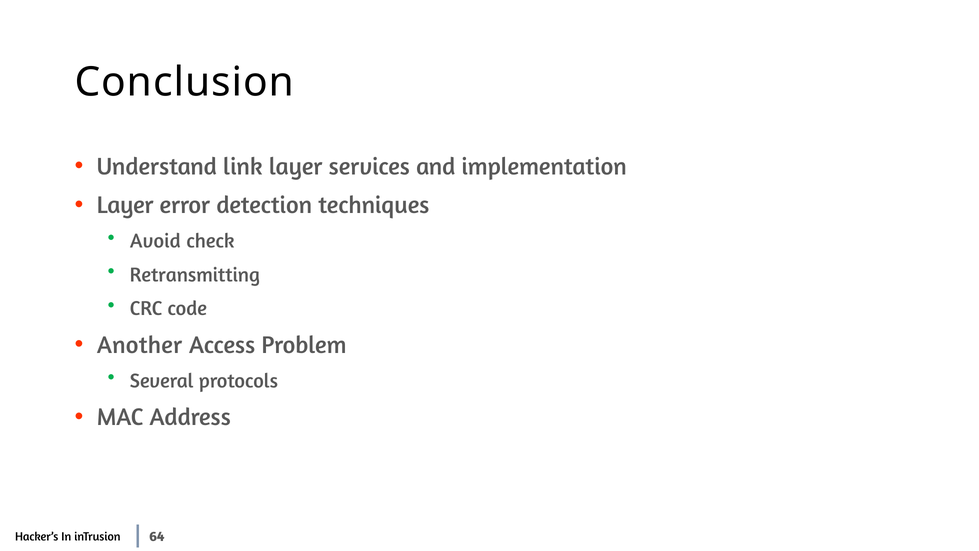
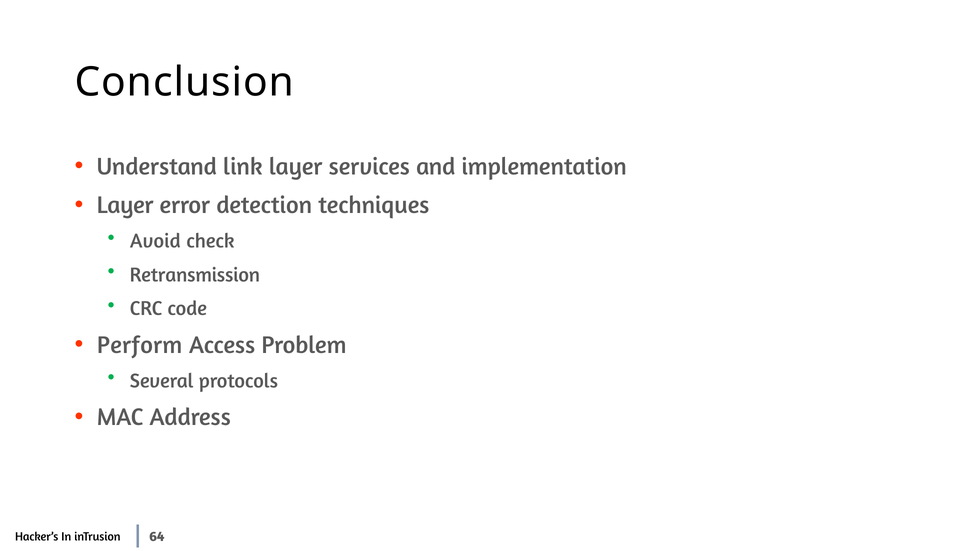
Retransmitting: Retransmitting -> Retransmission
Another: Another -> Perform
